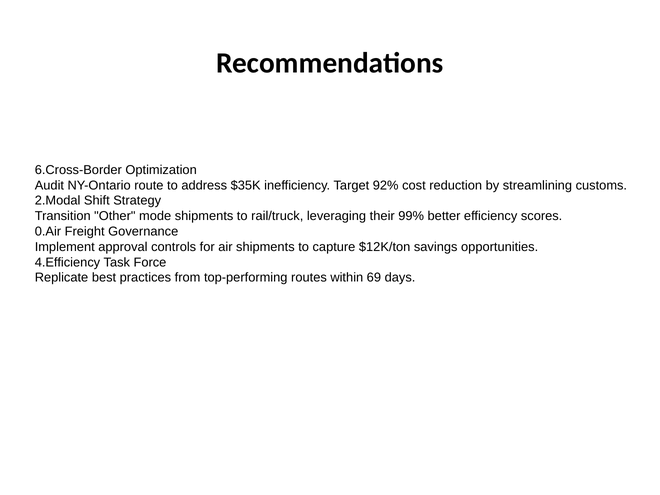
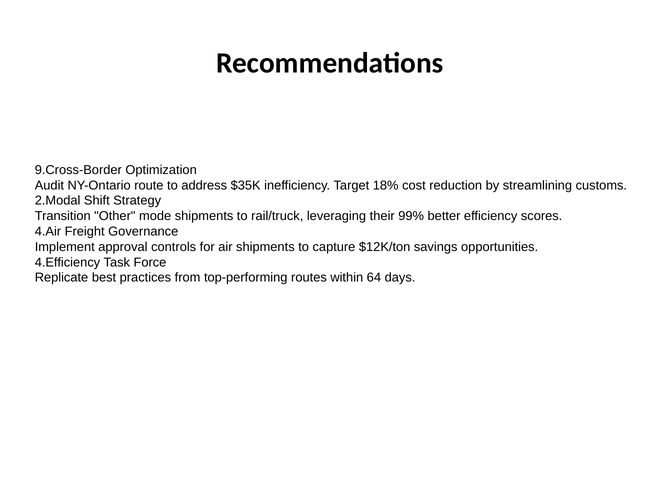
6.Cross-Border: 6.Cross-Border -> 9.Cross-Border
92%: 92% -> 18%
0.Air: 0.Air -> 4.Air
69: 69 -> 64
